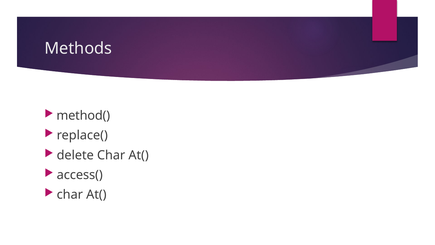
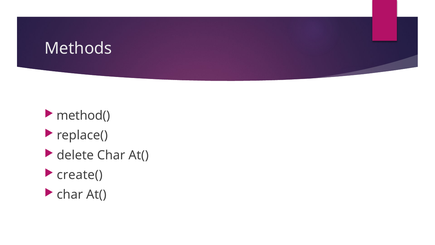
access(: access( -> create(
